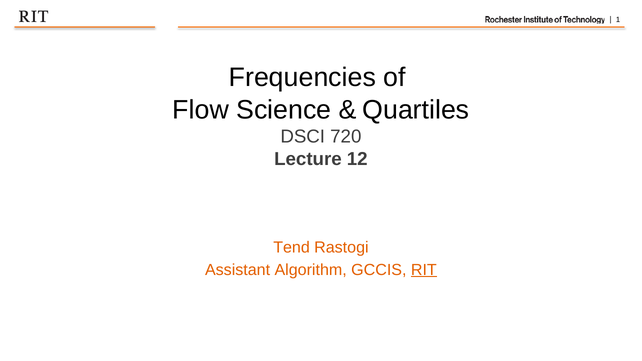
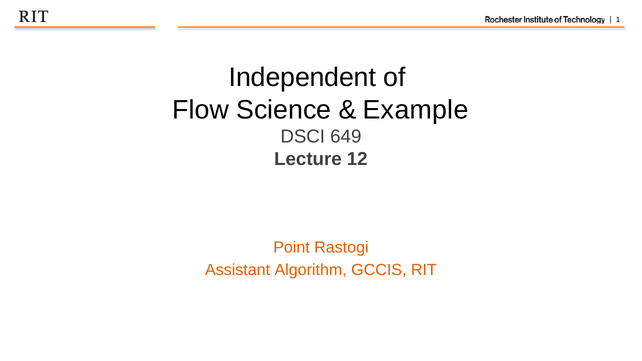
Frequencies: Frequencies -> Independent
Quartiles: Quartiles -> Example
720: 720 -> 649
Tend: Tend -> Point
RIT underline: present -> none
